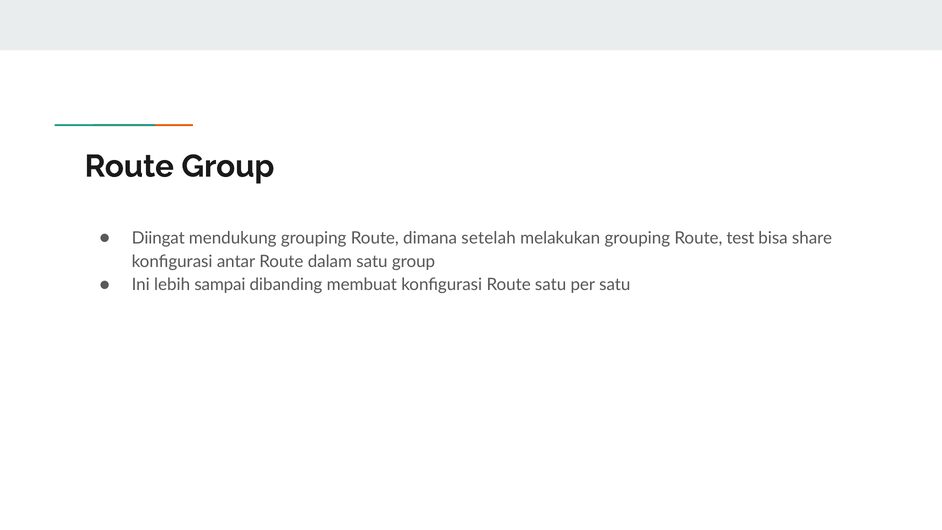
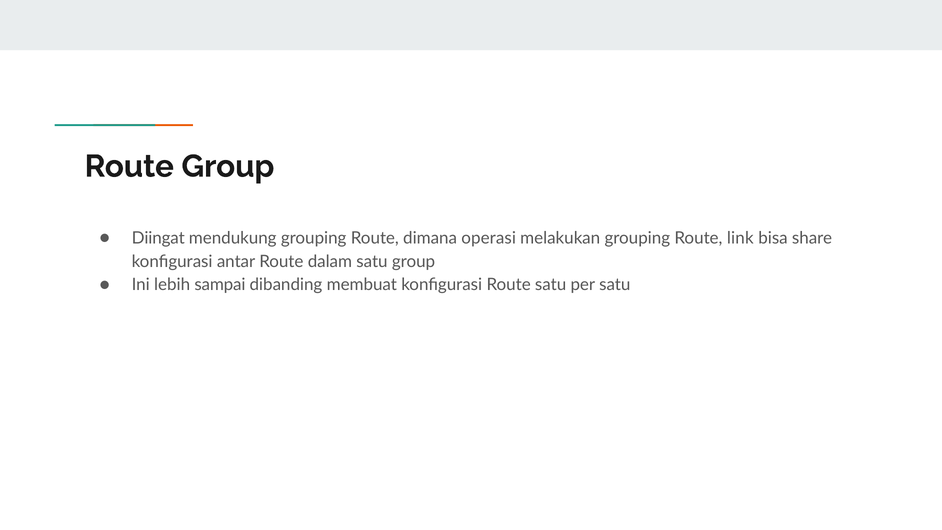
setelah: setelah -> operasi
test: test -> link
